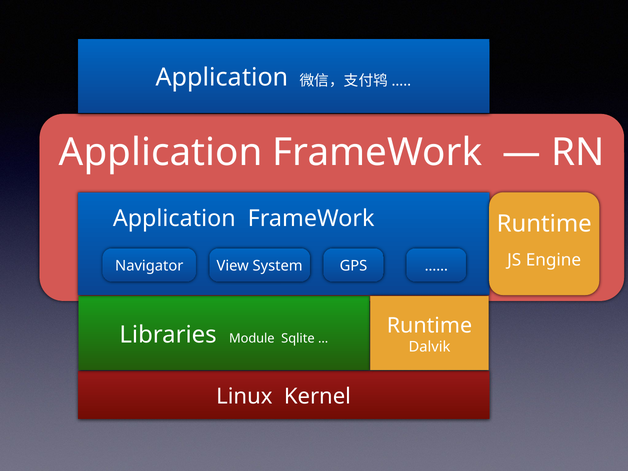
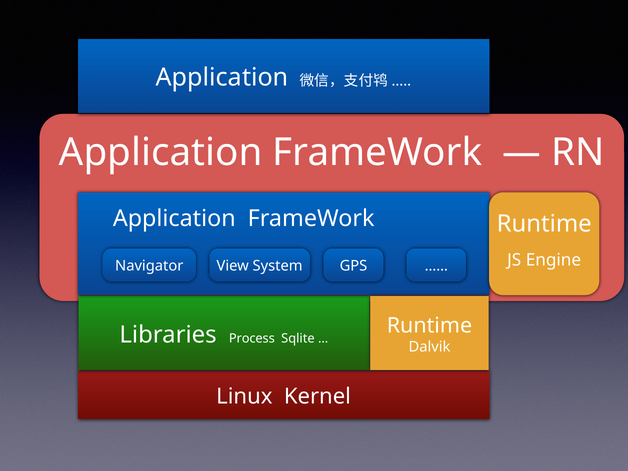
Module: Module -> Process
